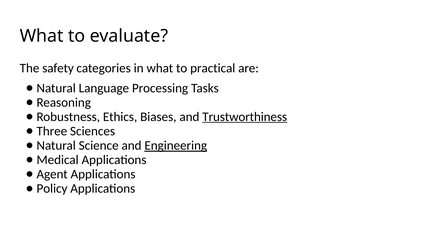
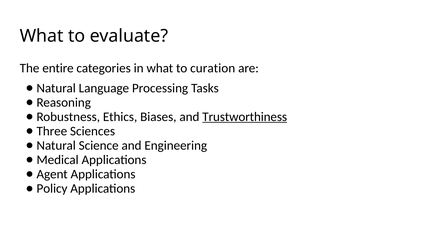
safety: safety -> entire
practical: practical -> curation
Engineering underline: present -> none
